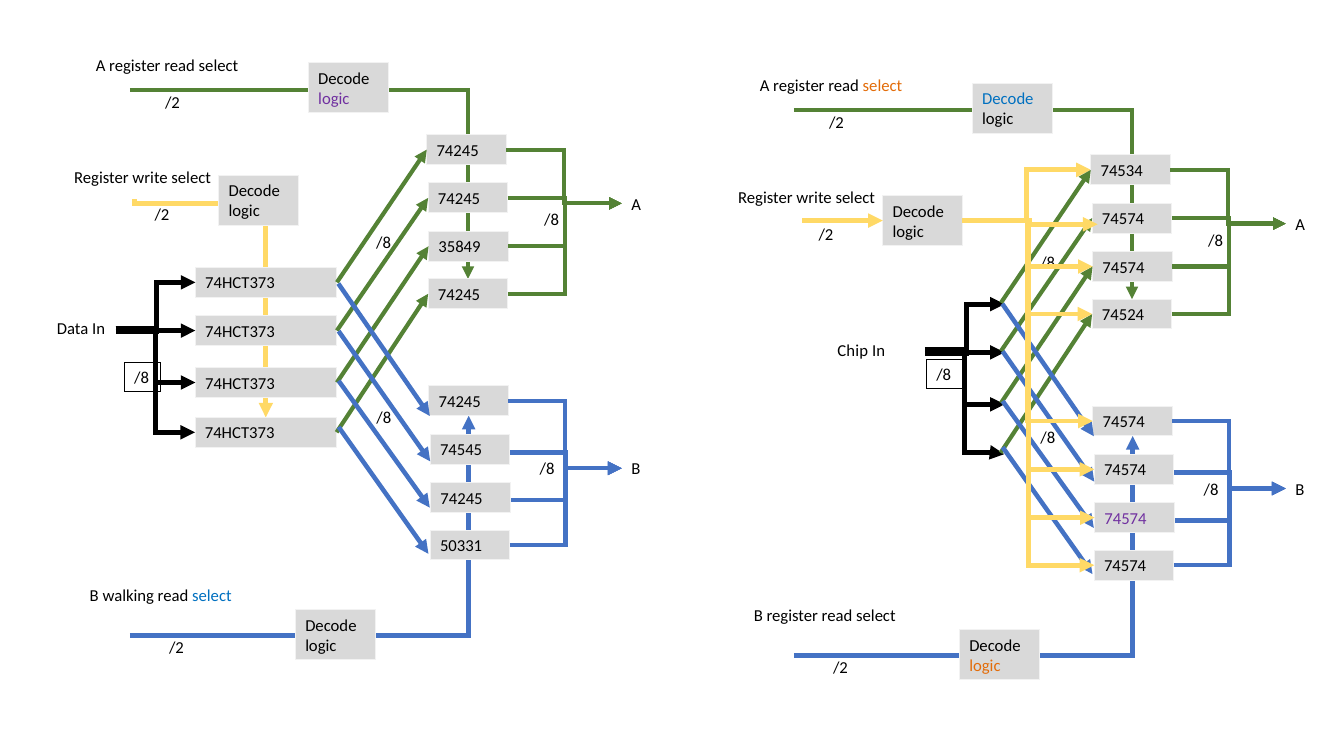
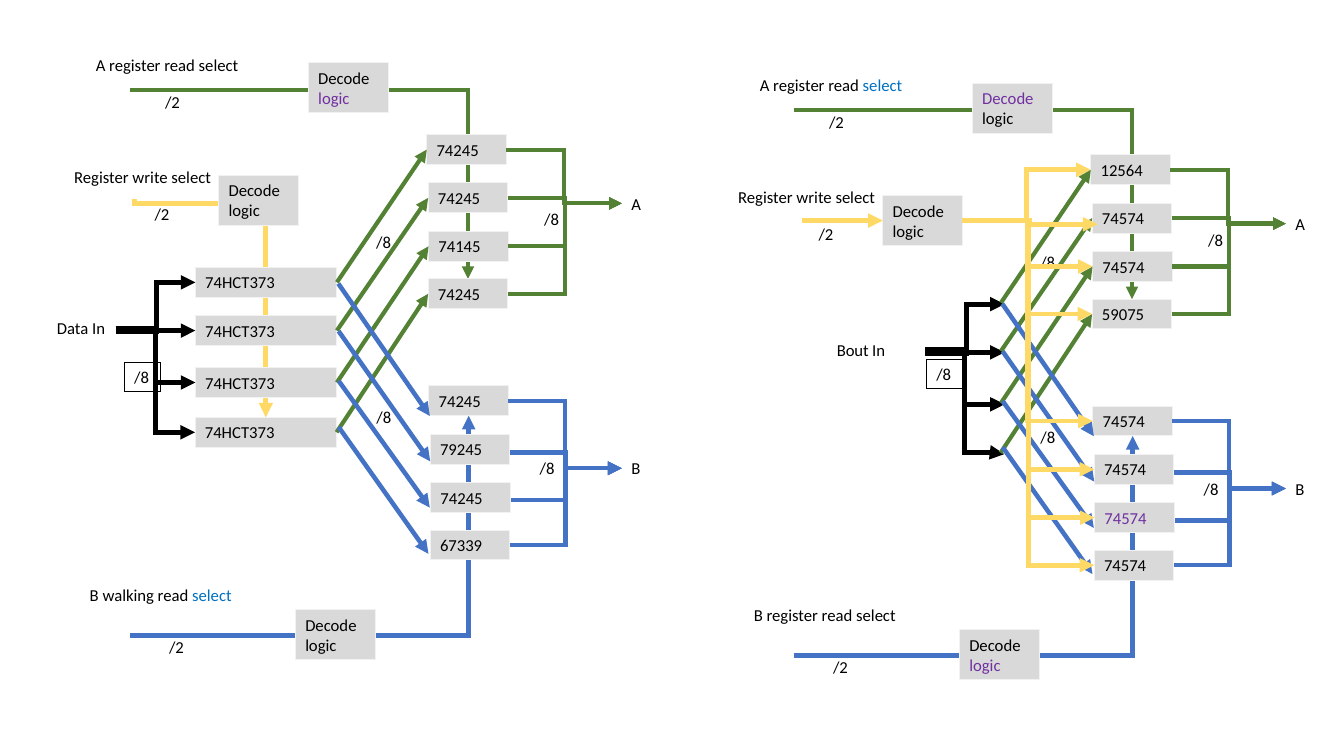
select at (882, 86) colour: orange -> blue
Decode at (1008, 99) colour: blue -> purple
74534: 74534 -> 12564
35849: 35849 -> 74145
74524: 74524 -> 59075
Chip: Chip -> Bout
74545: 74545 -> 79245
50331: 50331 -> 67339
logic at (985, 666) colour: orange -> purple
